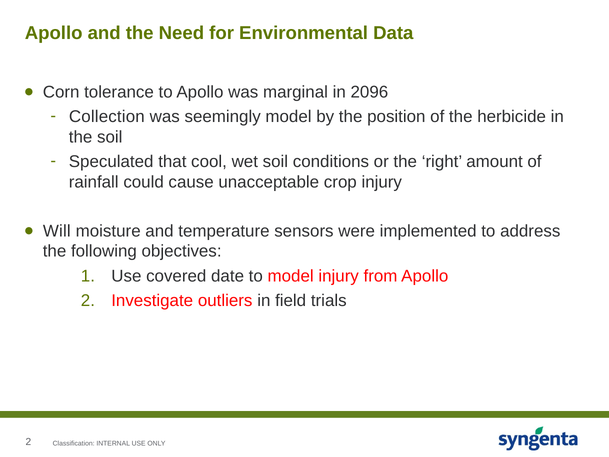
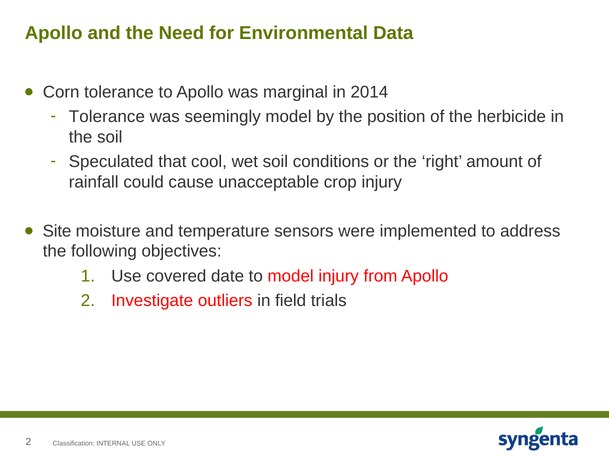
2096: 2096 -> 2014
Collection at (107, 117): Collection -> Tolerance
Will: Will -> Site
